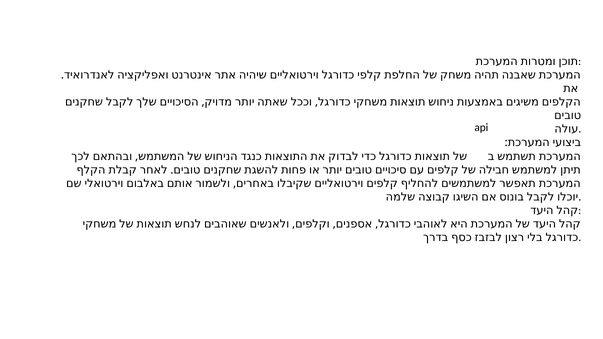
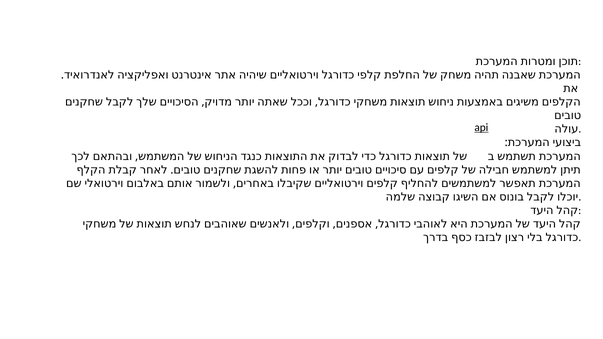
api underline: none -> present
